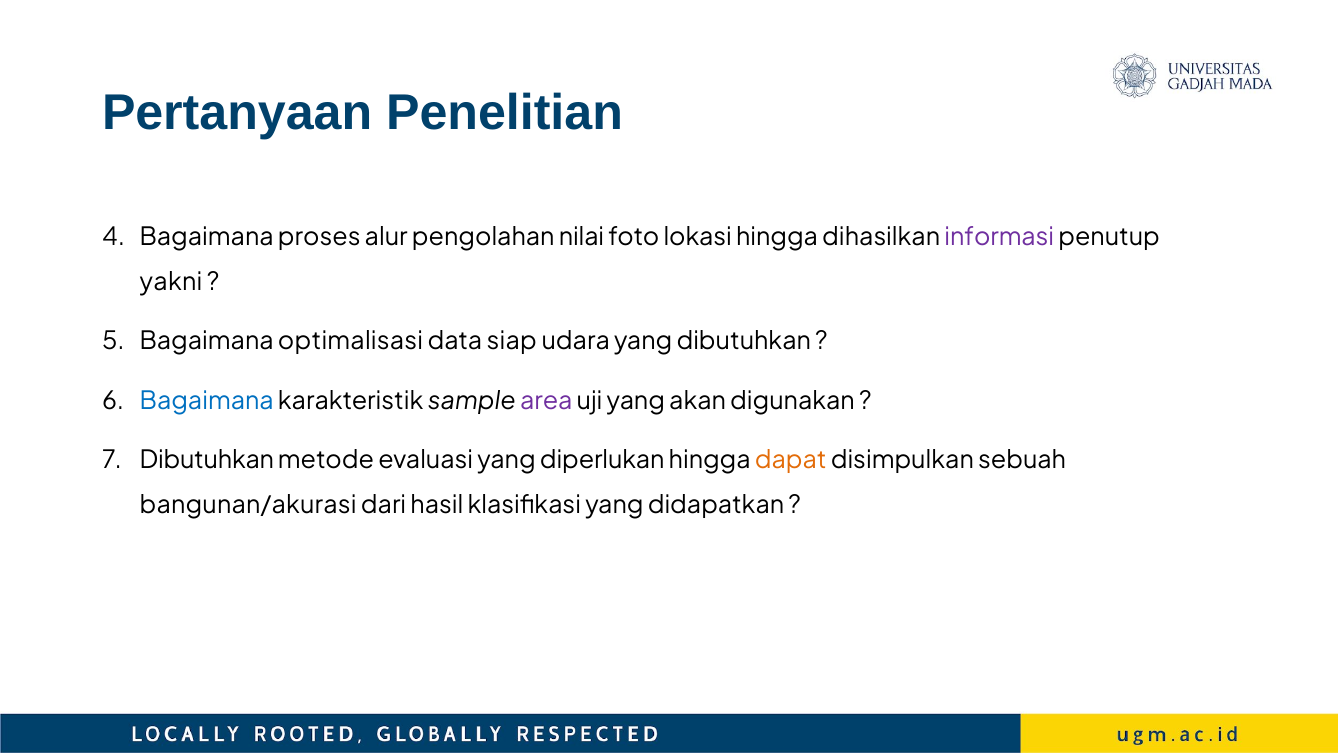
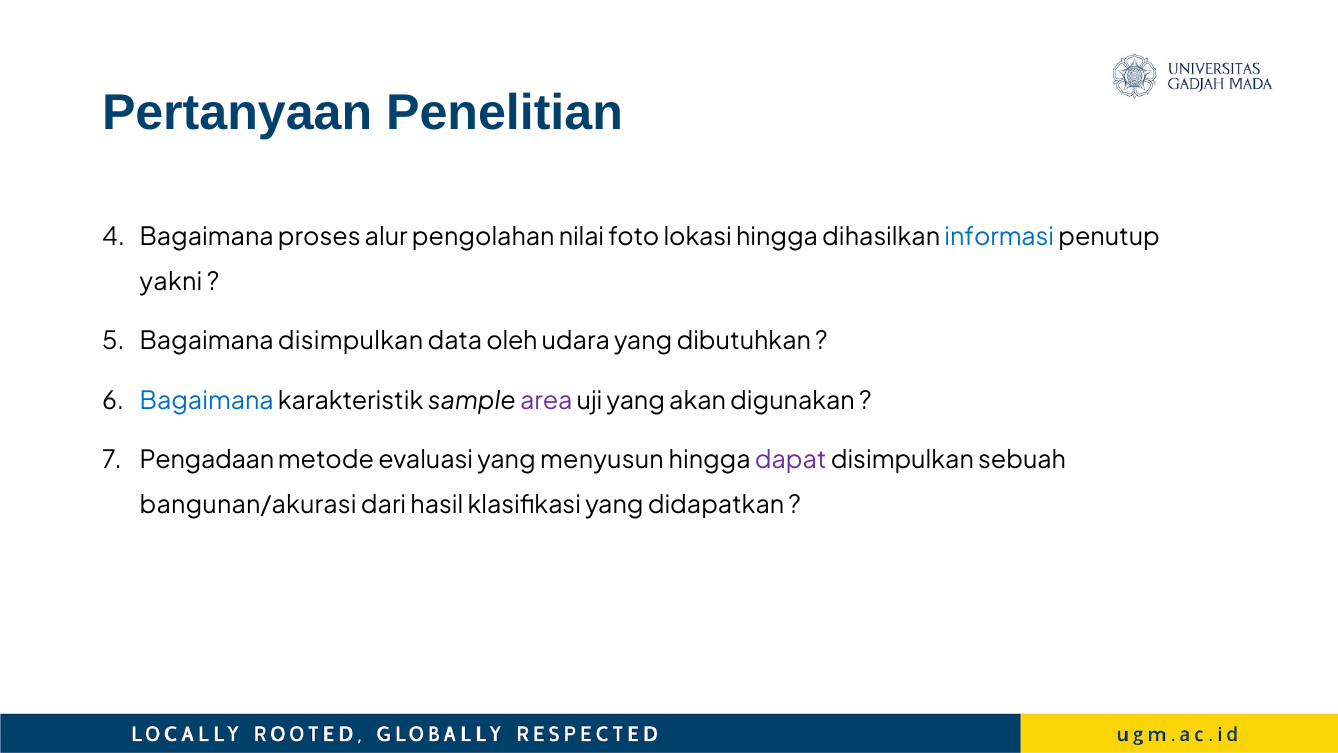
informasi colour: purple -> blue
Bagaimana optimalisasi: optimalisasi -> disimpulkan
siap: siap -> oleh
Dibutuhkan at (207, 460): Dibutuhkan -> Pengadaan
diperlukan: diperlukan -> menyusun
dapat colour: orange -> purple
